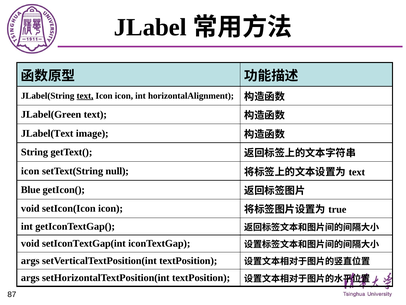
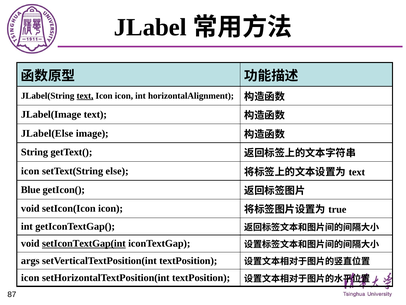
JLabel(Green: JLabel(Green -> JLabel(Image
JLabel(Text: JLabel(Text -> JLabel(Else
null: null -> else
setIconTextGap(int underline: none -> present
args at (30, 277): args -> icon
